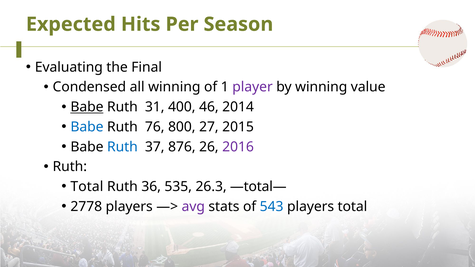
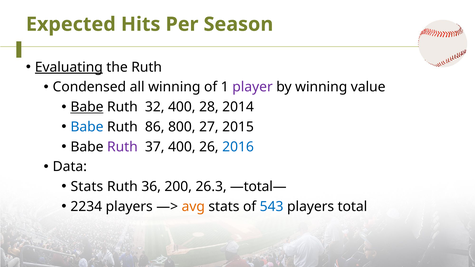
Evaluating underline: none -> present
the Final: Final -> Ruth
31: 31 -> 32
46: 46 -> 28
76: 76 -> 86
Ruth at (122, 147) colour: blue -> purple
37 876: 876 -> 400
2016 colour: purple -> blue
Ruth at (70, 167): Ruth -> Data
Total at (87, 187): Total -> Stats
535: 535 -> 200
2778: 2778 -> 2234
avg colour: purple -> orange
